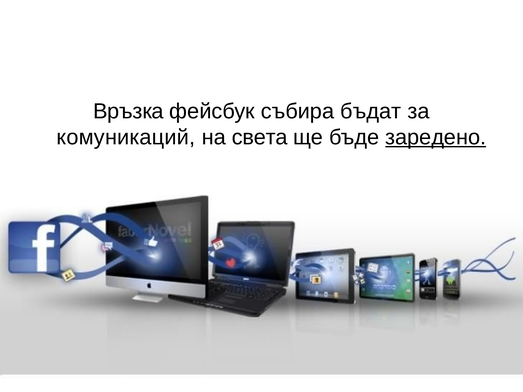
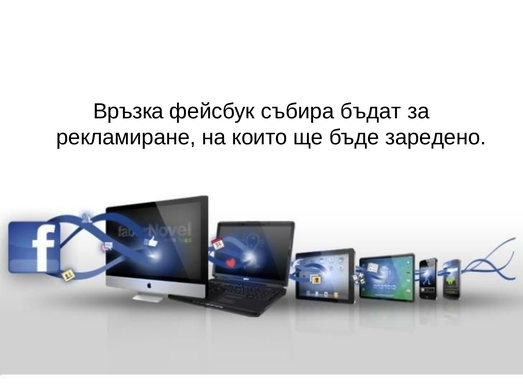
комуникаций: комуникаций -> рекламиране
света: света -> които
заредено underline: present -> none
